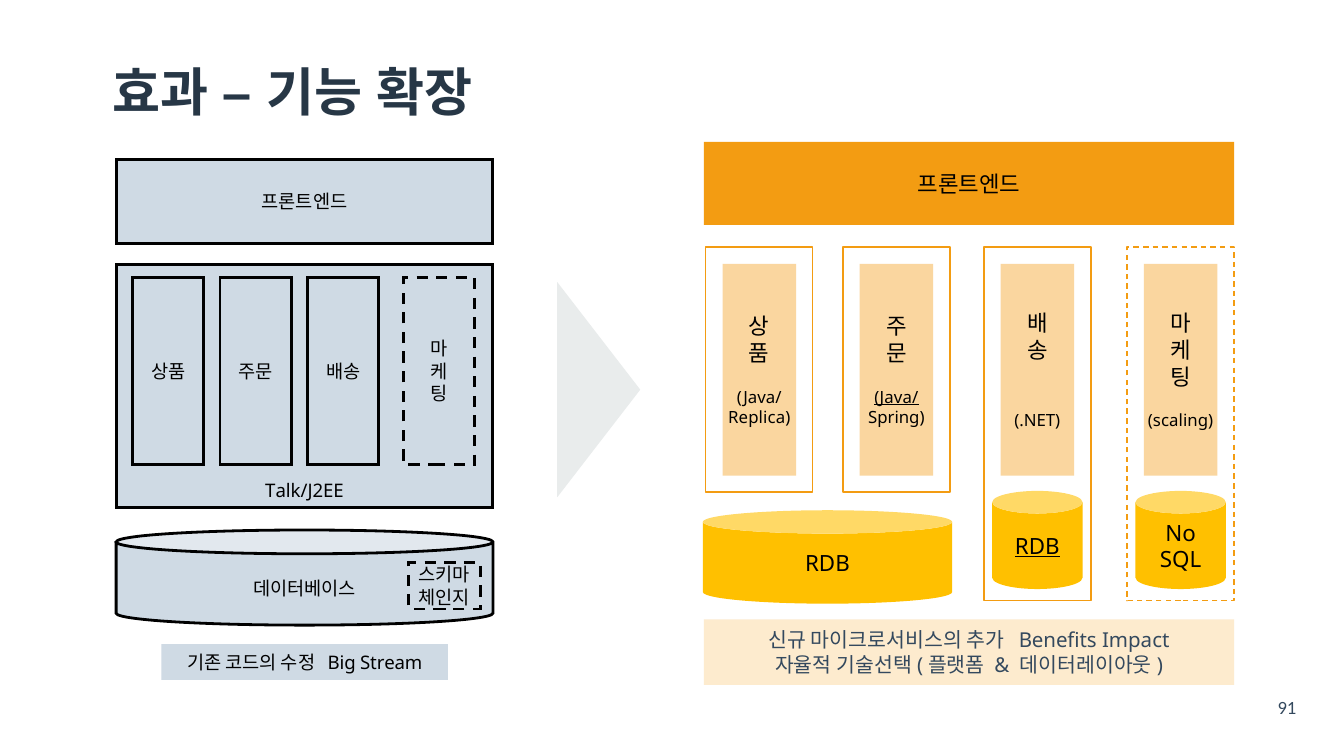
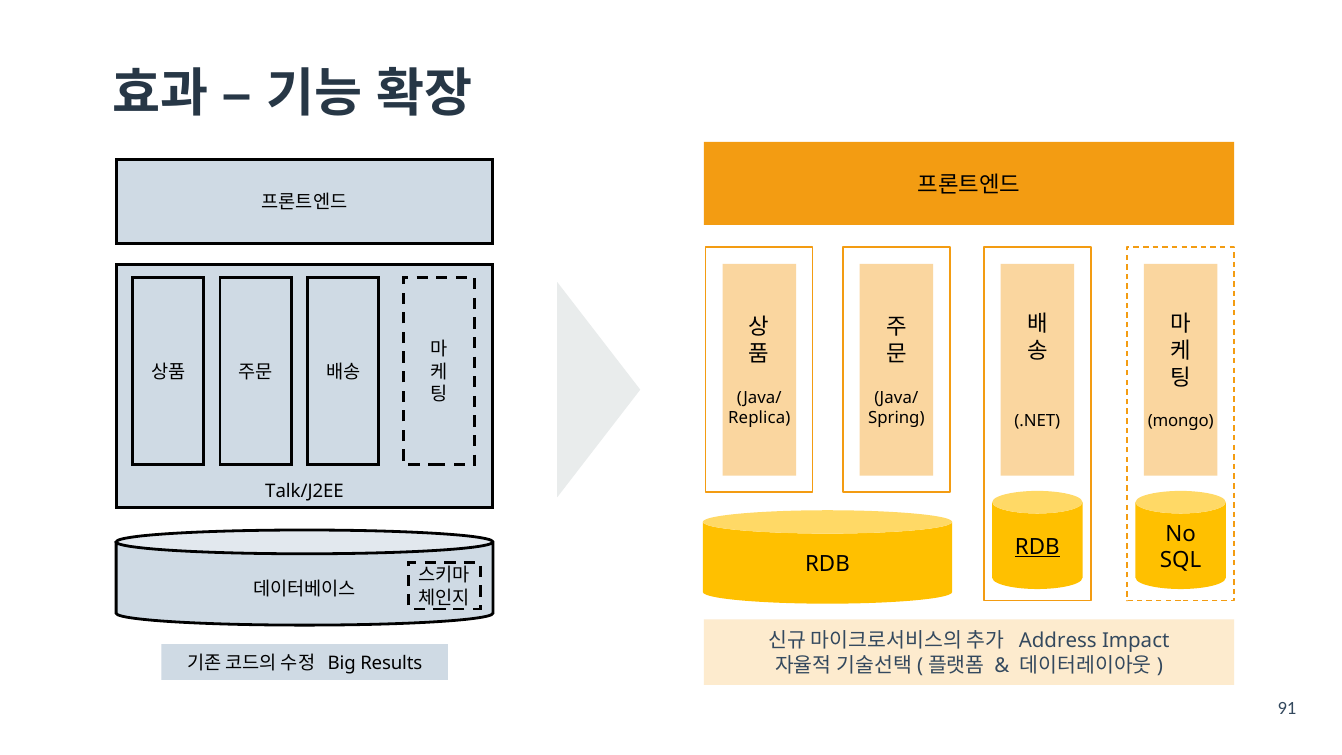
Java/ at (896, 398) underline: present -> none
scaling: scaling -> mongo
Benefits: Benefits -> Address
Stream: Stream -> Results
